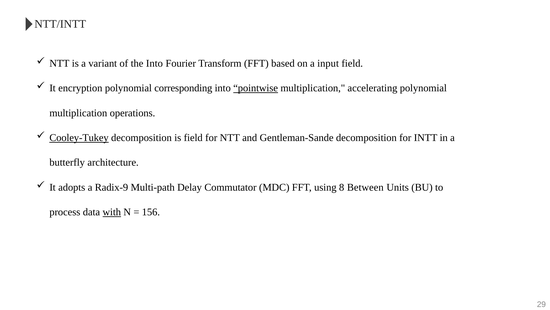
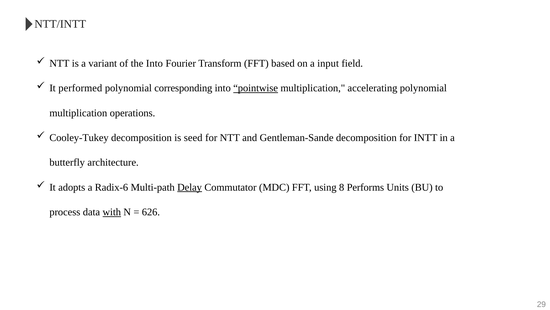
encryption: encryption -> performed
Cooley-Tukey underline: present -> none
is field: field -> seed
Radix-9: Radix-9 -> Radix-6
Delay underline: none -> present
Between: Between -> Performs
156: 156 -> 626
